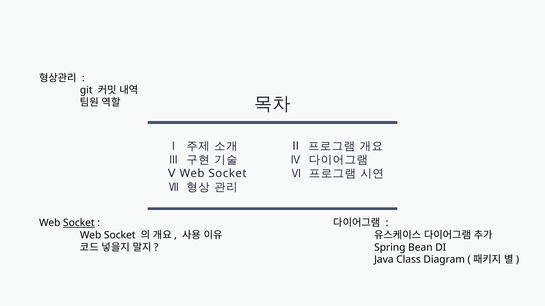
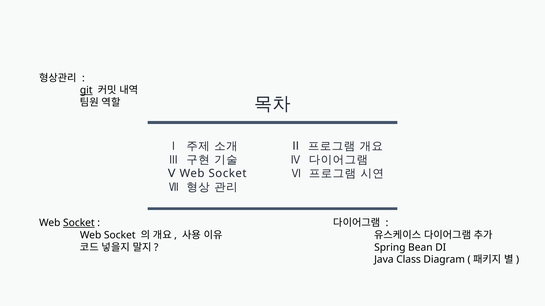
git underline: none -> present
